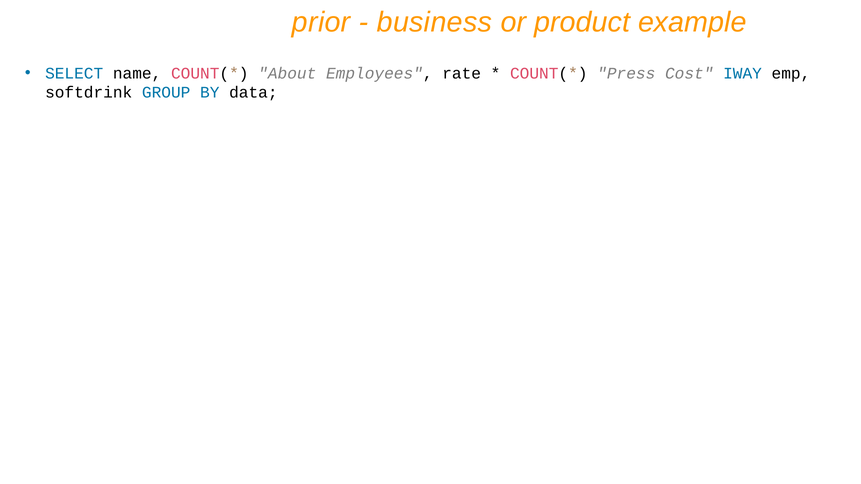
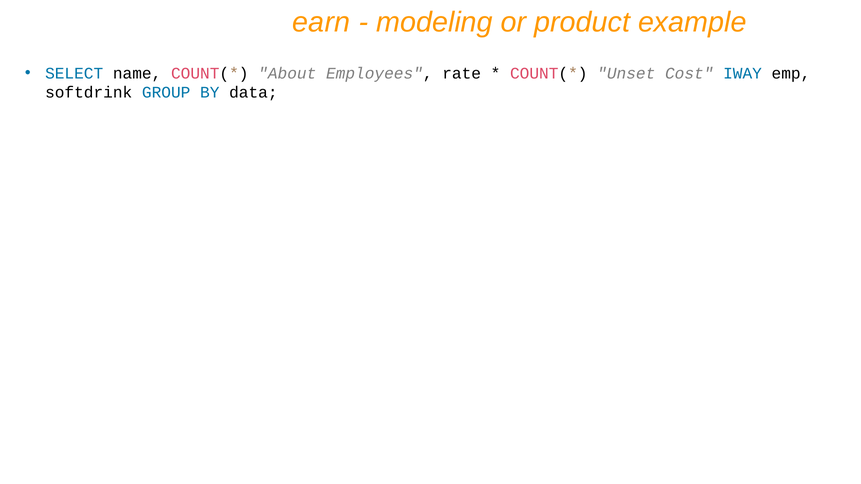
prior: prior -> earn
business: business -> modeling
Press: Press -> Unset
